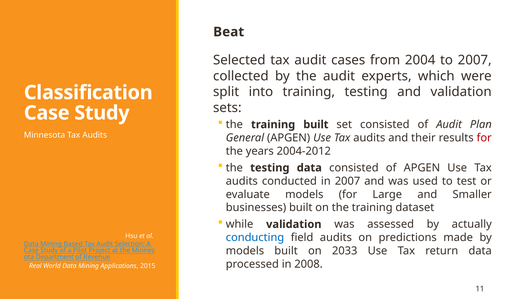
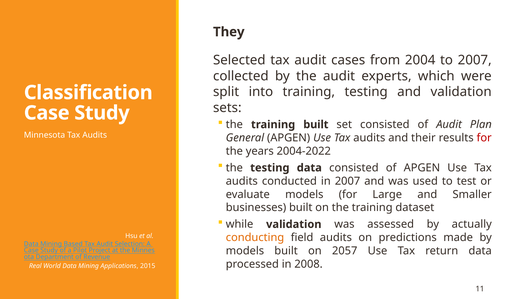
Beat: Beat -> They
2004-2012: 2004-2012 -> 2004-2022
conducting colour: blue -> orange
2033: 2033 -> 2057
